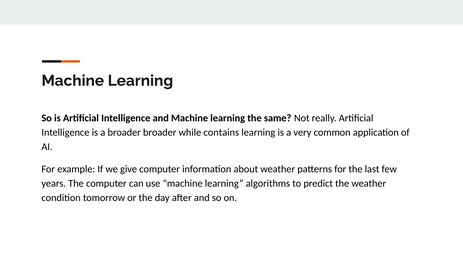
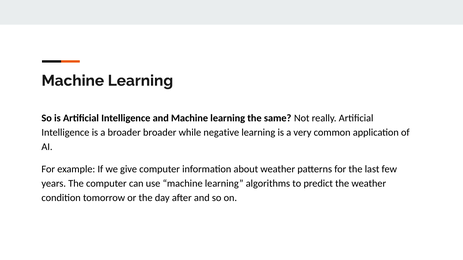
contains: contains -> negative
